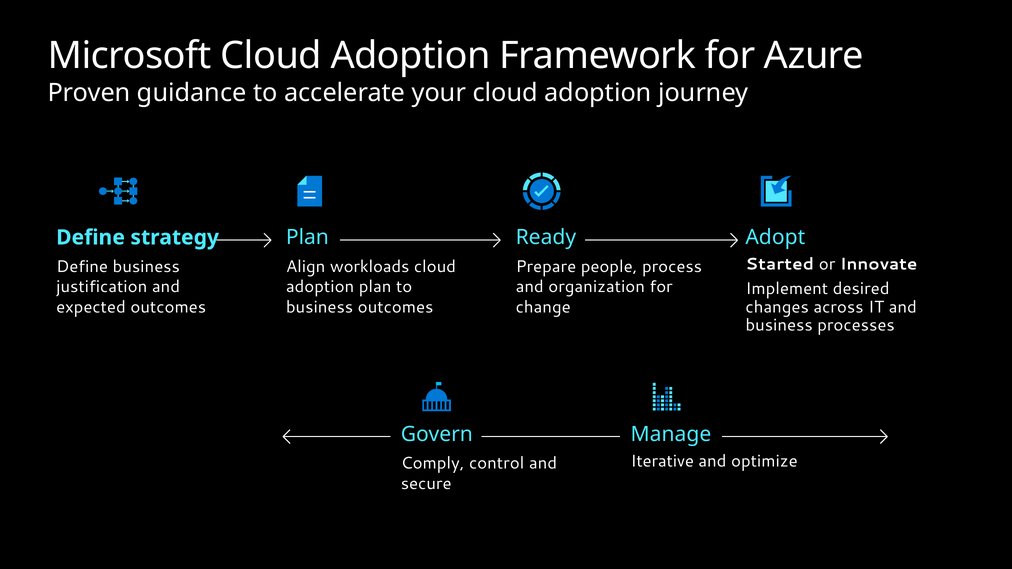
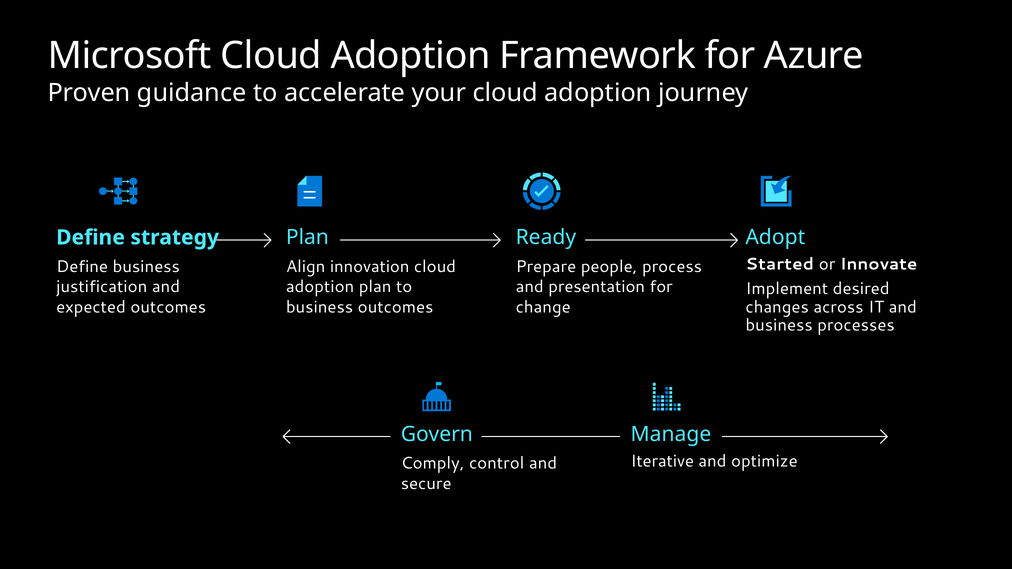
workloads: workloads -> innovation
organization: organization -> presentation
